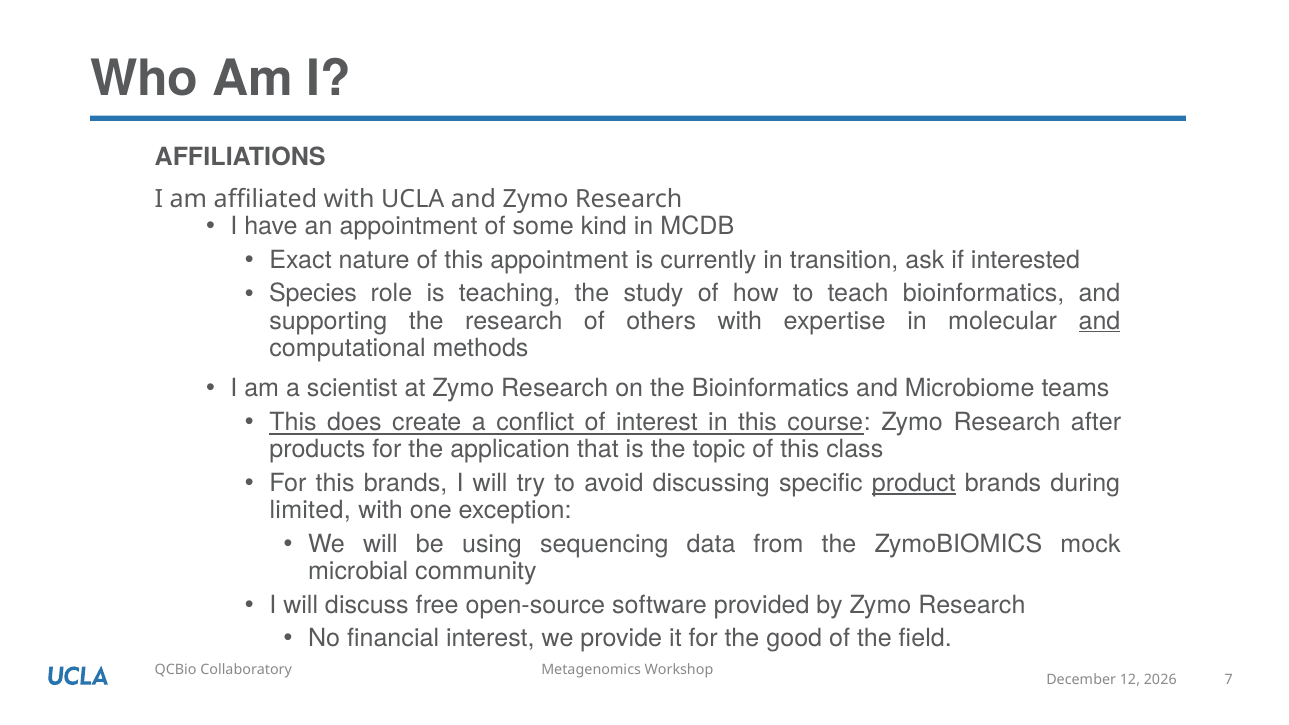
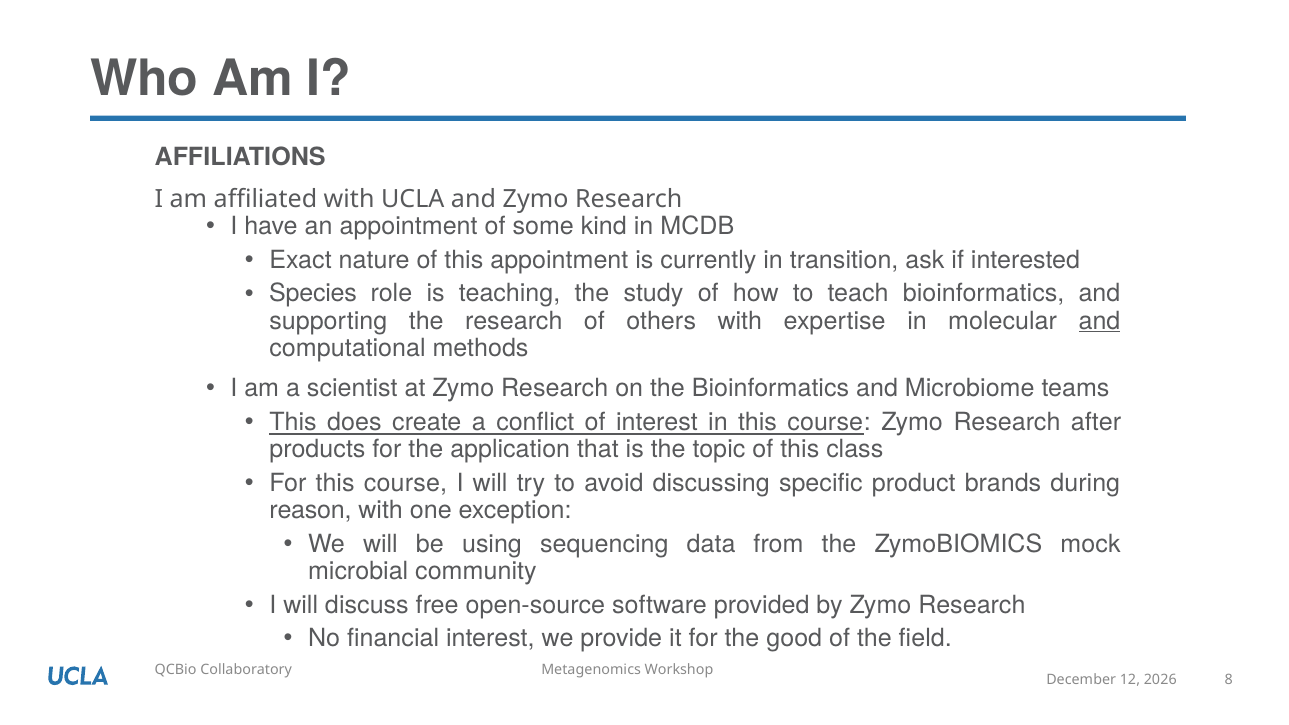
For this brands: brands -> course
product underline: present -> none
limited: limited -> reason
7: 7 -> 8
